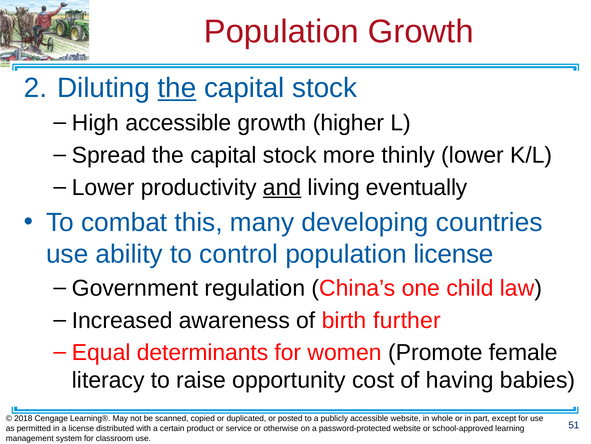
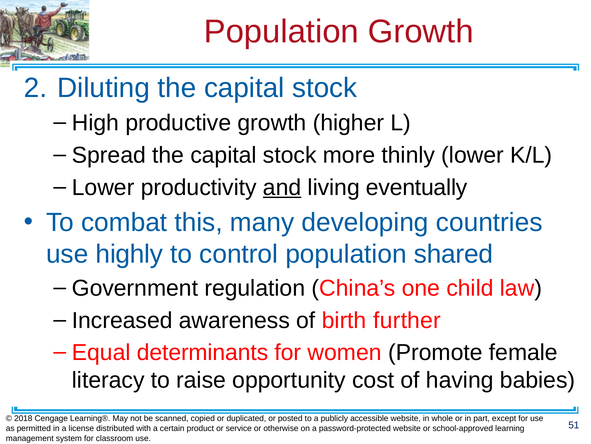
the at (177, 88) underline: present -> none
High accessible: accessible -> productive
ability: ability -> highly
population license: license -> shared
